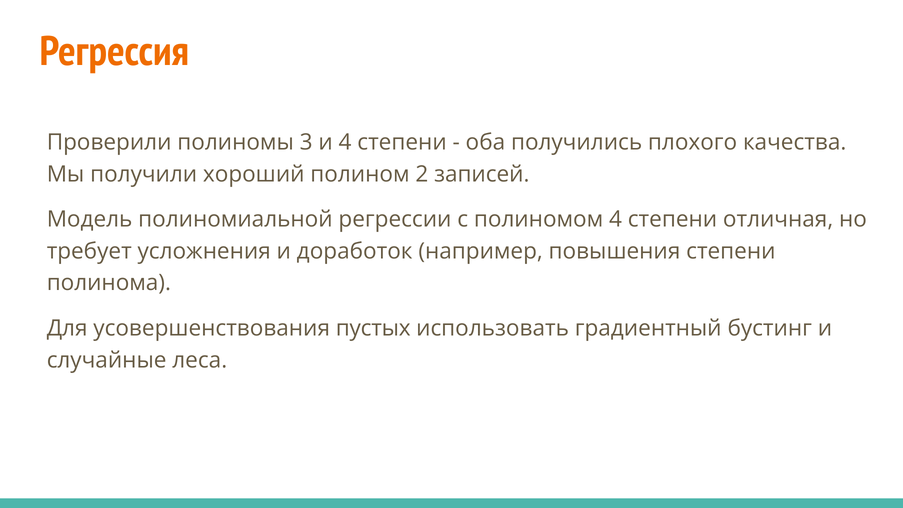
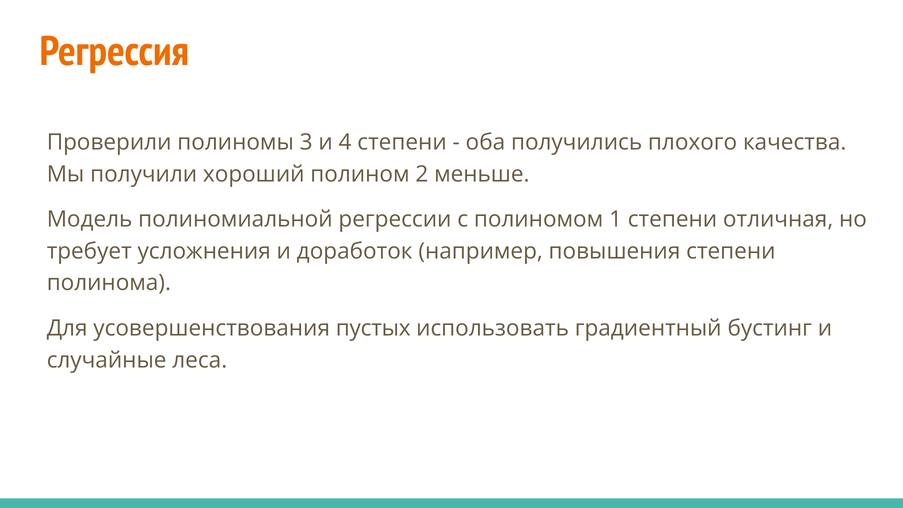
записей: записей -> меньше
полиномом 4: 4 -> 1
